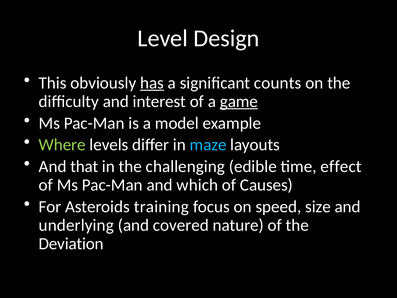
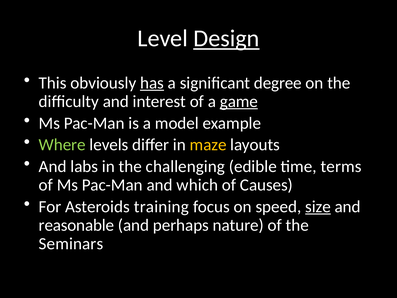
Design underline: none -> present
counts: counts -> degree
maze colour: light blue -> yellow
that: that -> labs
effect: effect -> terms
size underline: none -> present
underlying: underlying -> reasonable
covered: covered -> perhaps
Deviation: Deviation -> Seminars
